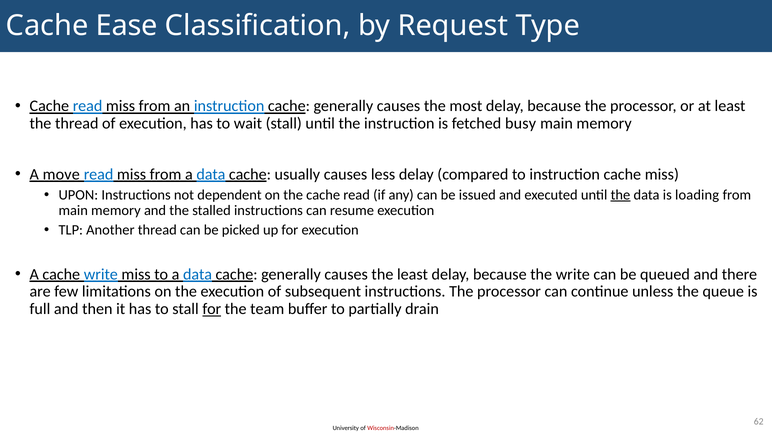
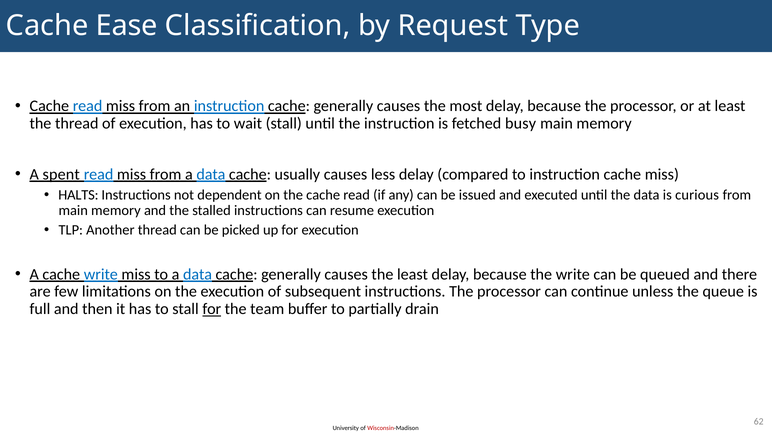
move: move -> spent
UPON: UPON -> HALTS
the at (620, 195) underline: present -> none
loading: loading -> curious
